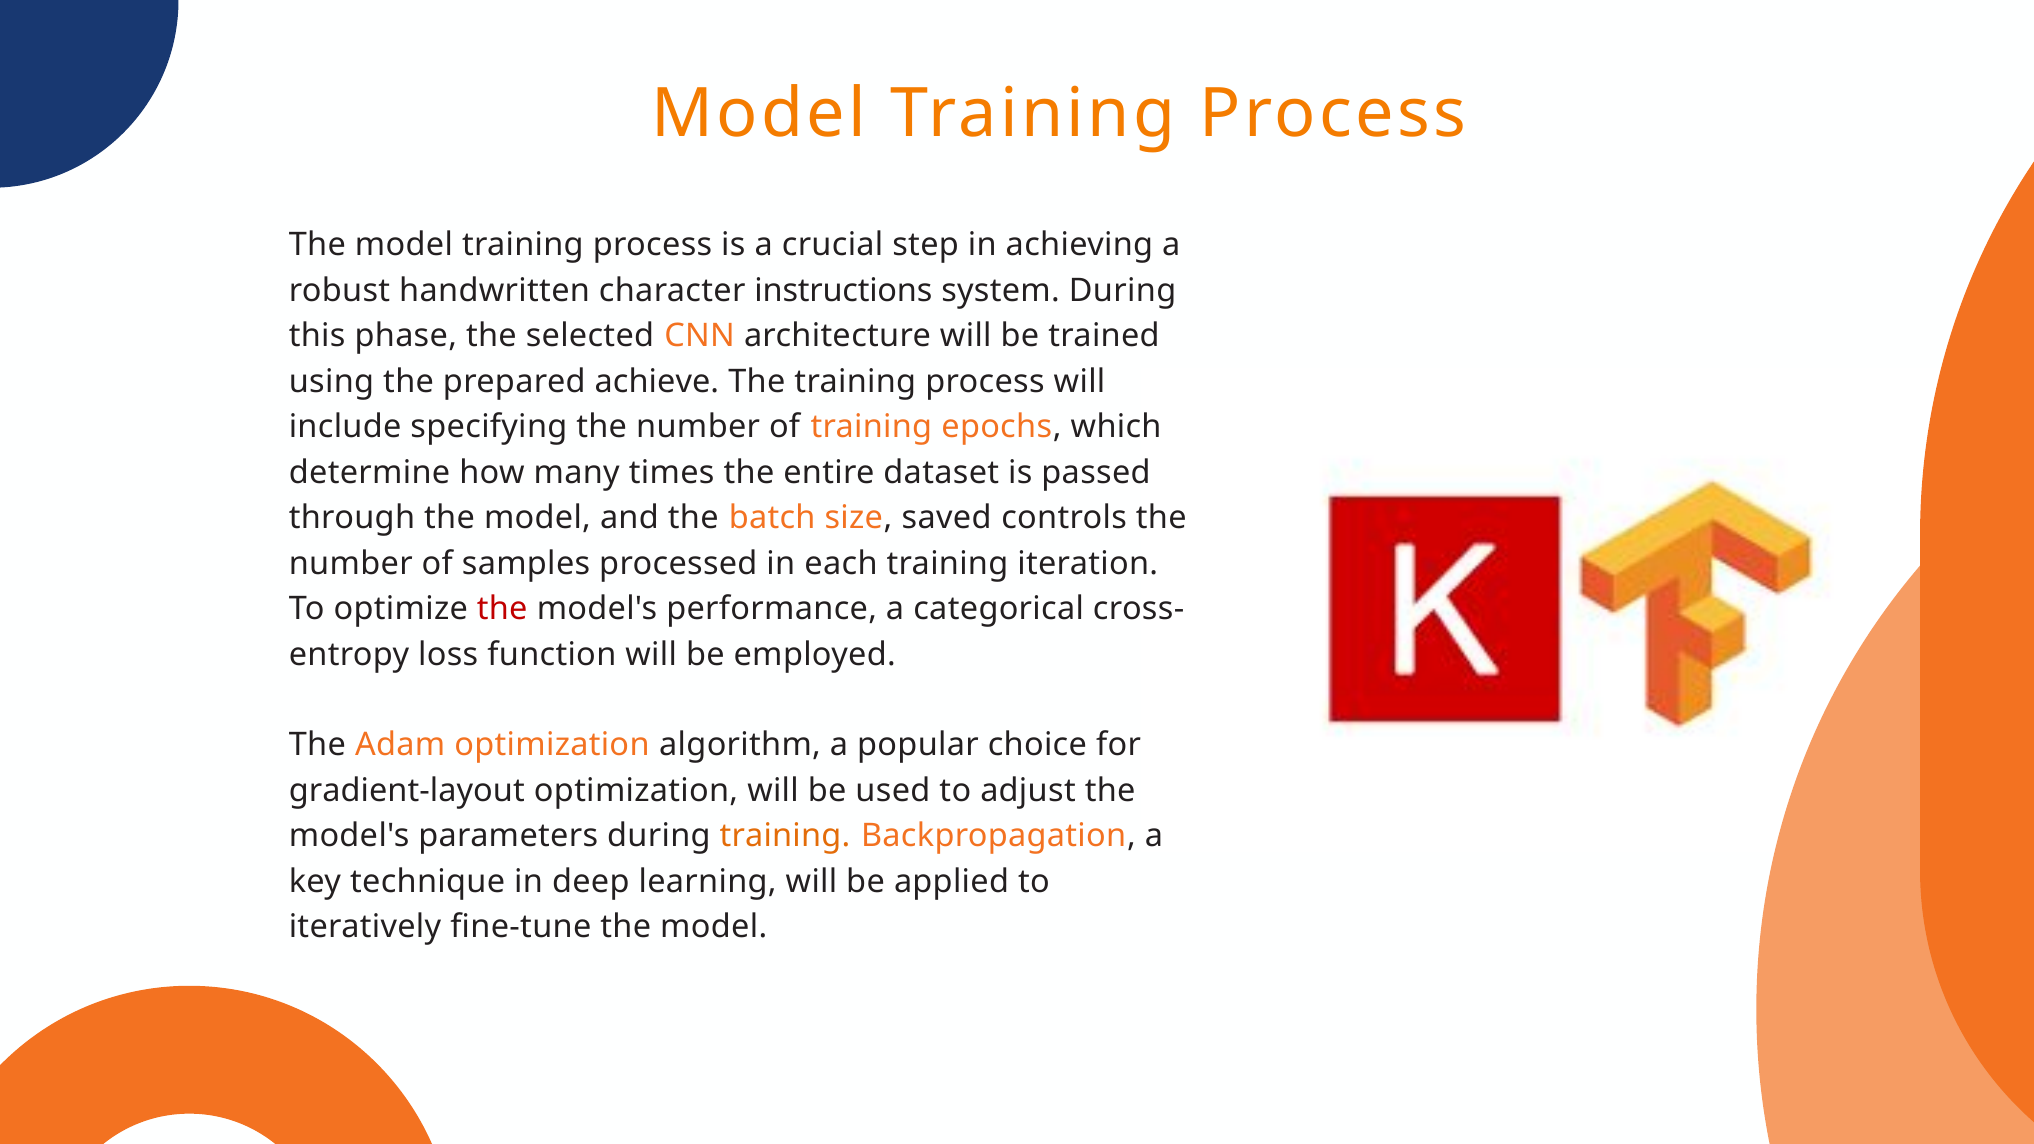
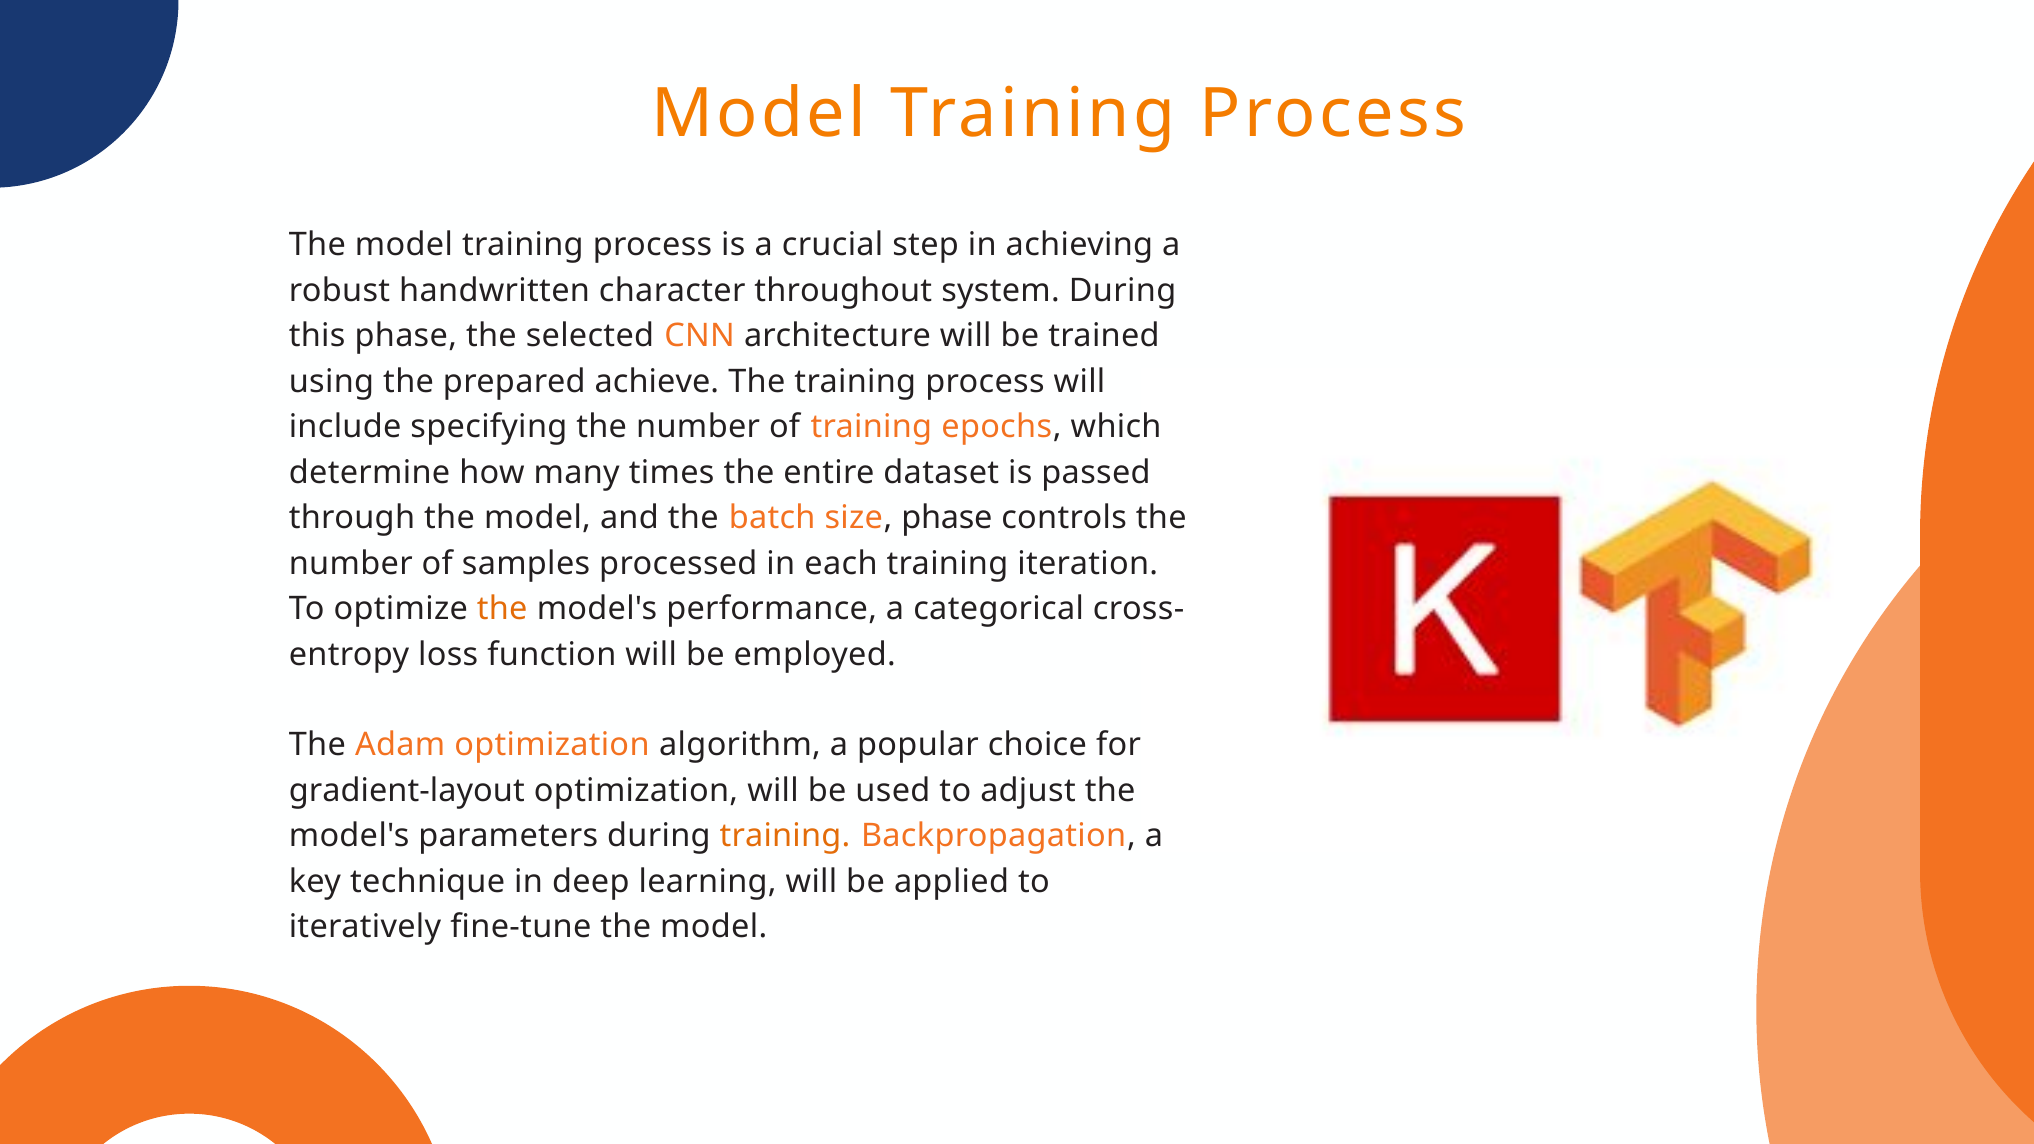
instructions: instructions -> throughout
size saved: saved -> phase
the at (502, 609) colour: red -> orange
